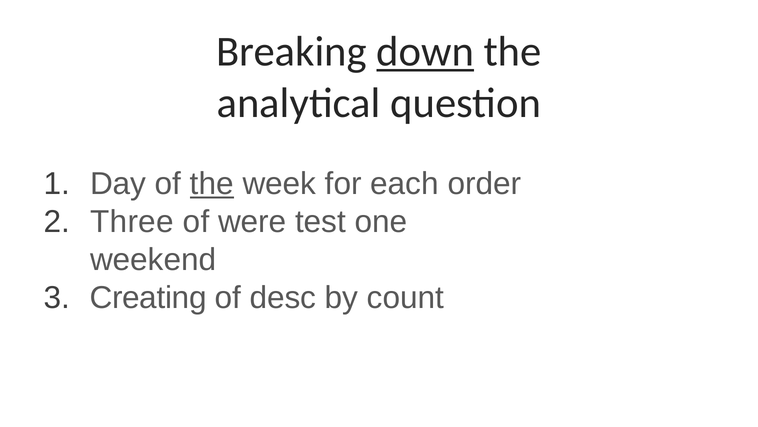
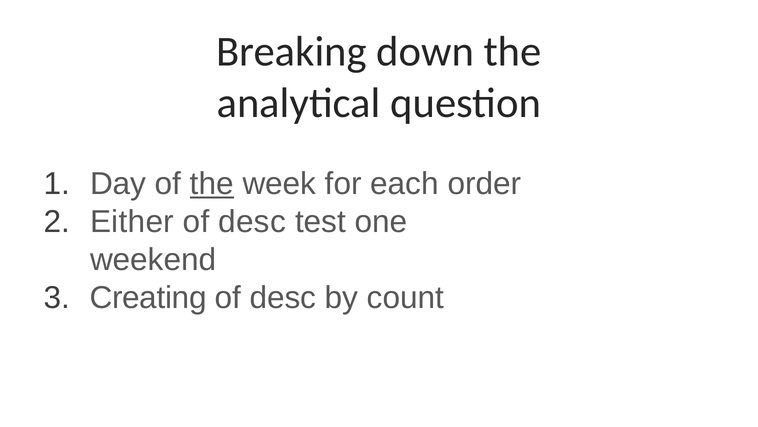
down underline: present -> none
Three: Three -> Either
were at (252, 221): were -> desc
